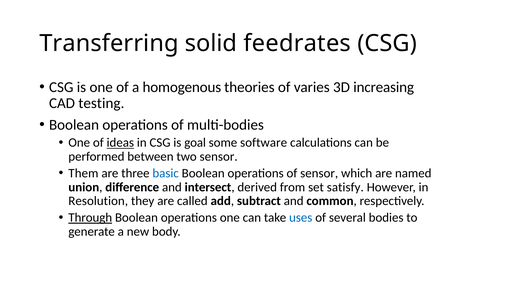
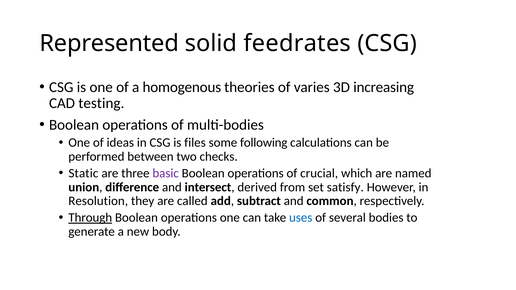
Transferring: Transferring -> Represented
ideas underline: present -> none
goal: goal -> files
software: software -> following
two sensor: sensor -> checks
Them: Them -> Static
basic colour: blue -> purple
of sensor: sensor -> crucial
